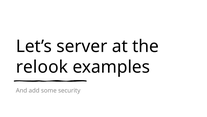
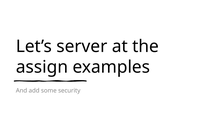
relook: relook -> assign
